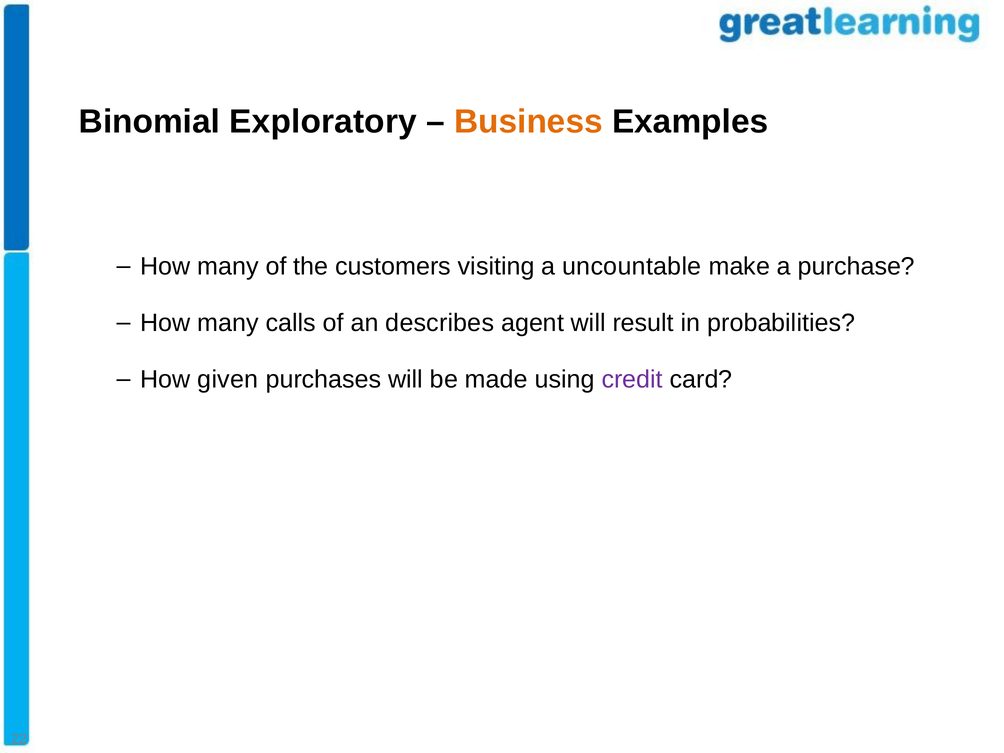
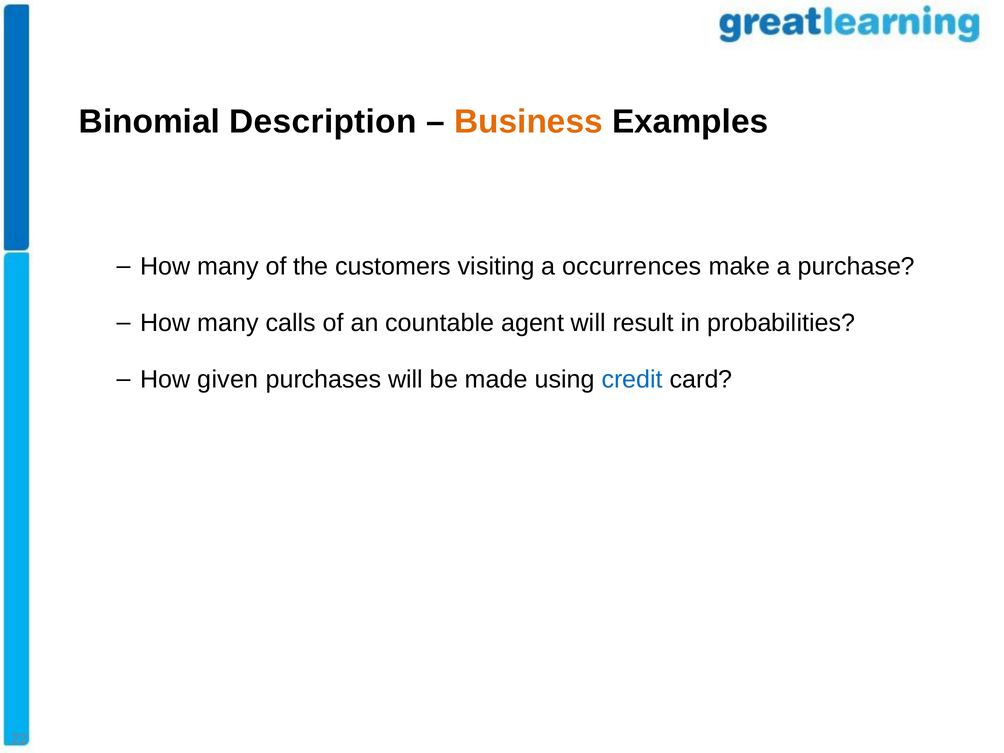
Exploratory: Exploratory -> Description
uncountable: uncountable -> occurrences
describes: describes -> countable
credit colour: purple -> blue
